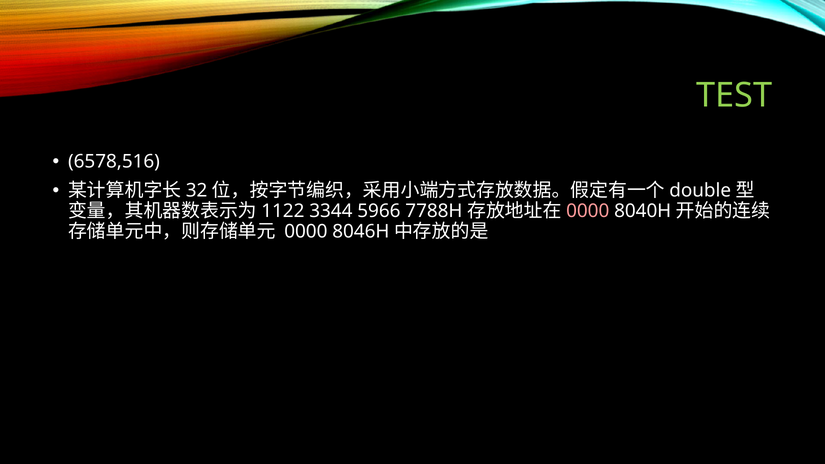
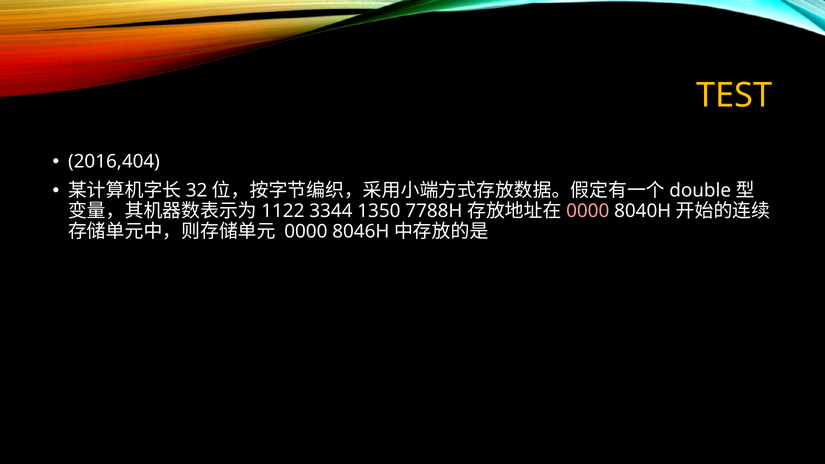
TEST colour: light green -> yellow
6578,516: 6578,516 -> 2016,404
5966: 5966 -> 1350
